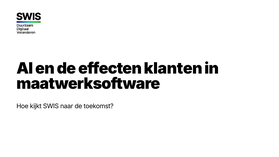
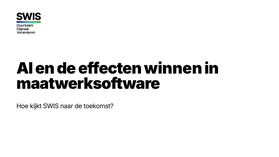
klanten: klanten -> winnen
